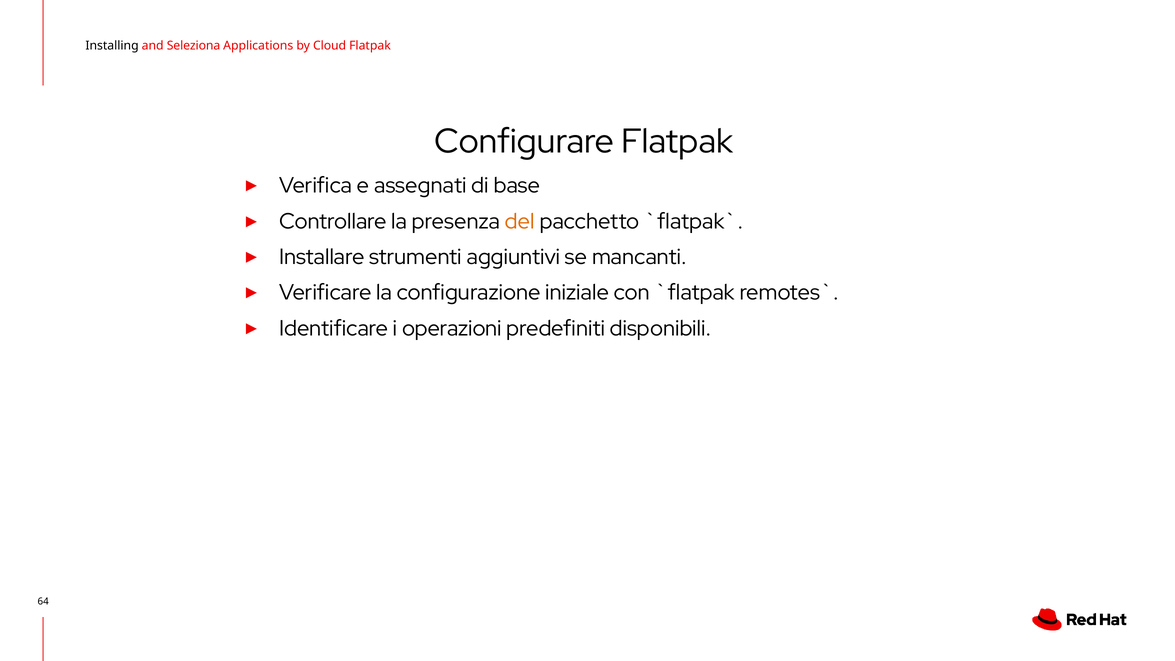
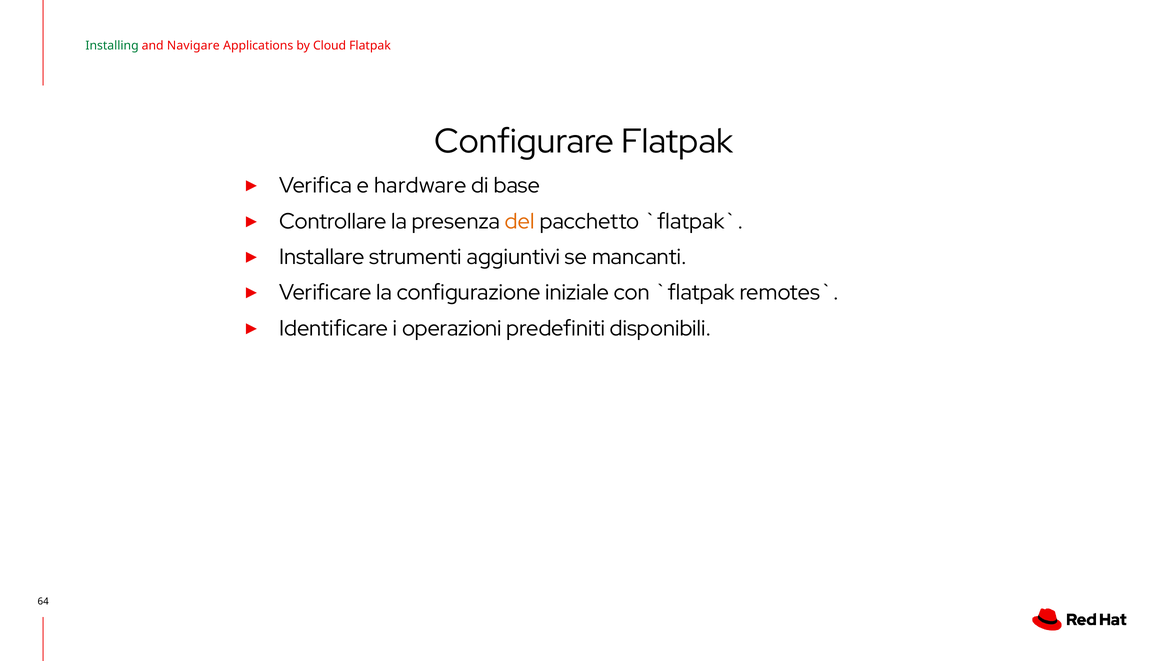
Installing colour: black -> green
Seleziona: Seleziona -> Navigare
assegnati: assegnati -> hardware
